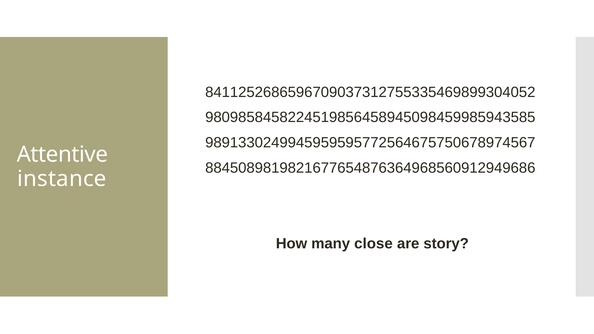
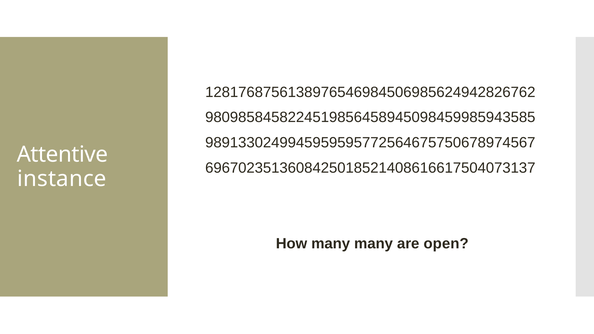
8411252686596709037312755335469899304052: 8411252686596709037312755335469899304052 -> 1281768756138976546984506985624942826762
8845089819821677654876364968560912949686: 8845089819821677654876364968560912949686 -> 6967023513608425018521408616617504073137
many close: close -> many
story: story -> open
